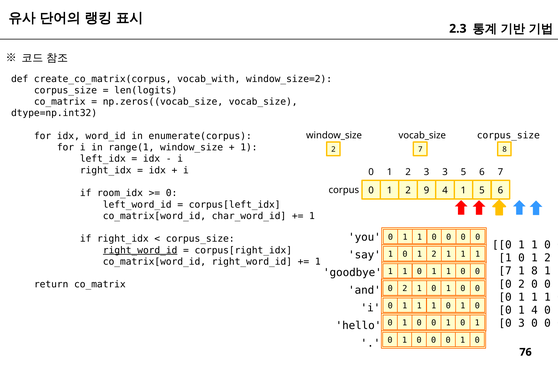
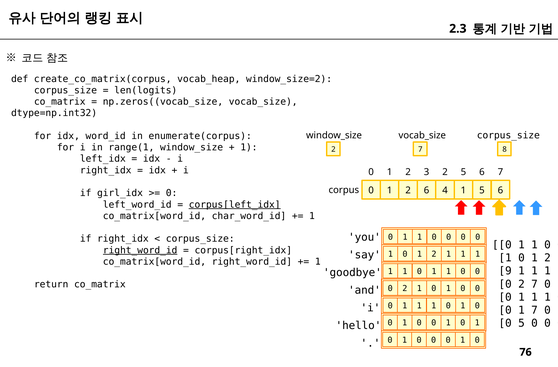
vocab_with: vocab_with -> vocab_heap
3 3: 3 -> 2
2 9: 9 -> 6
room_idx: room_idx -> girl_idx
corpus[left_idx underline: none -> present
7 at (505, 271): 7 -> 9
8 at (534, 271): 8 -> 1
2 0: 0 -> 7
1 4: 4 -> 7
0 3: 3 -> 5
